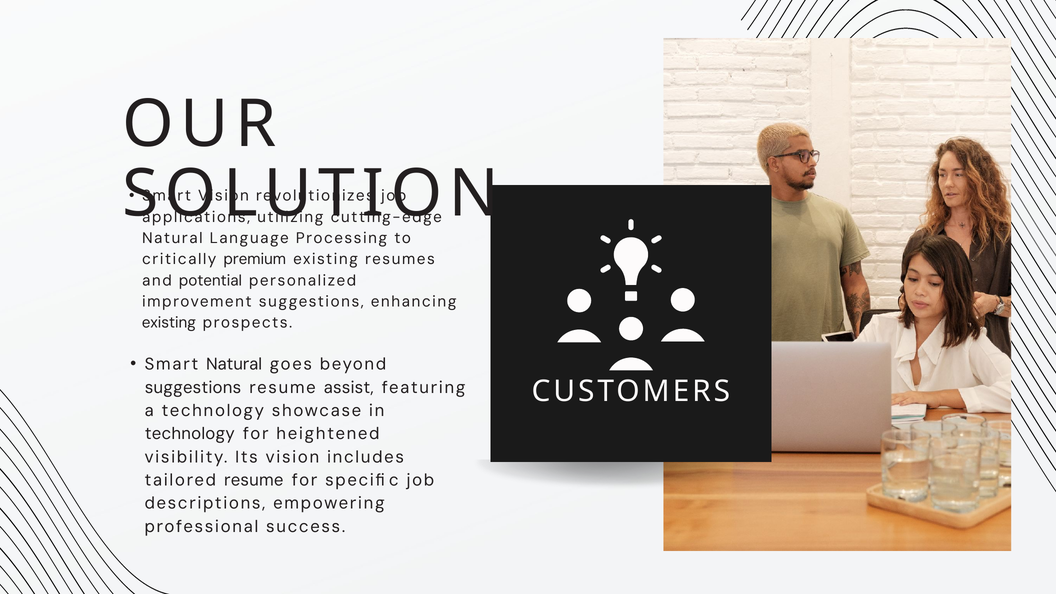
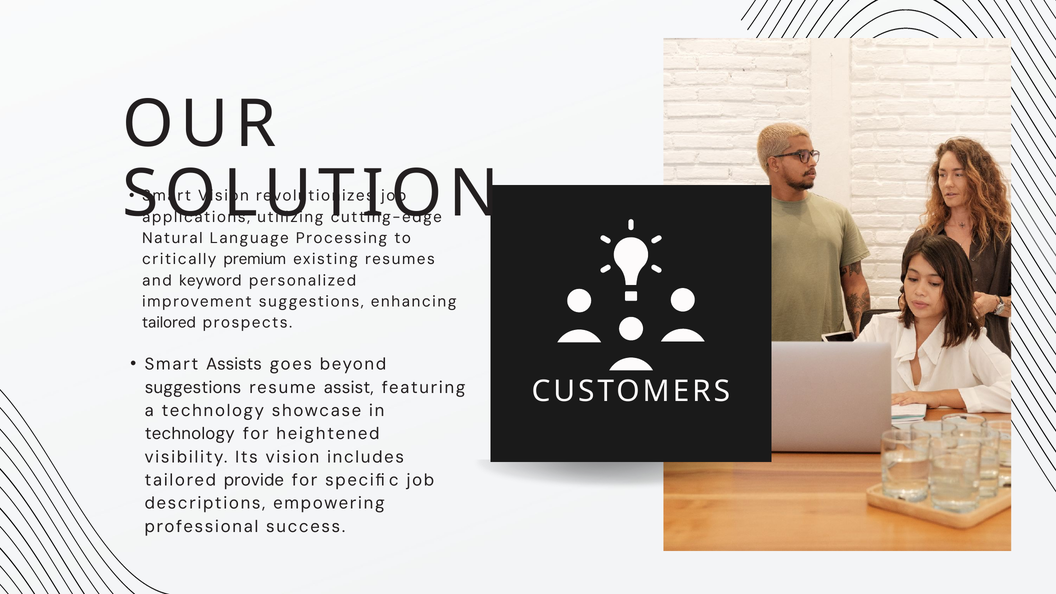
potential: potential -> keyword
existing at (169, 323): existing -> tailored
Smart Natural: Natural -> Assists
tailored resume: resume -> provide
